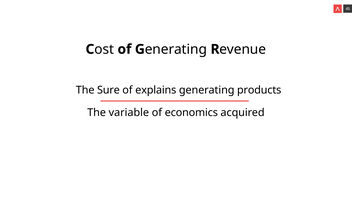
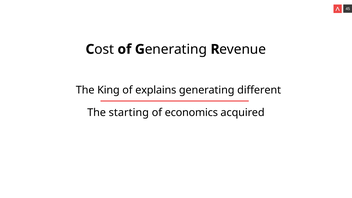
Sure: Sure -> King
products: products -> different
variable: variable -> starting
